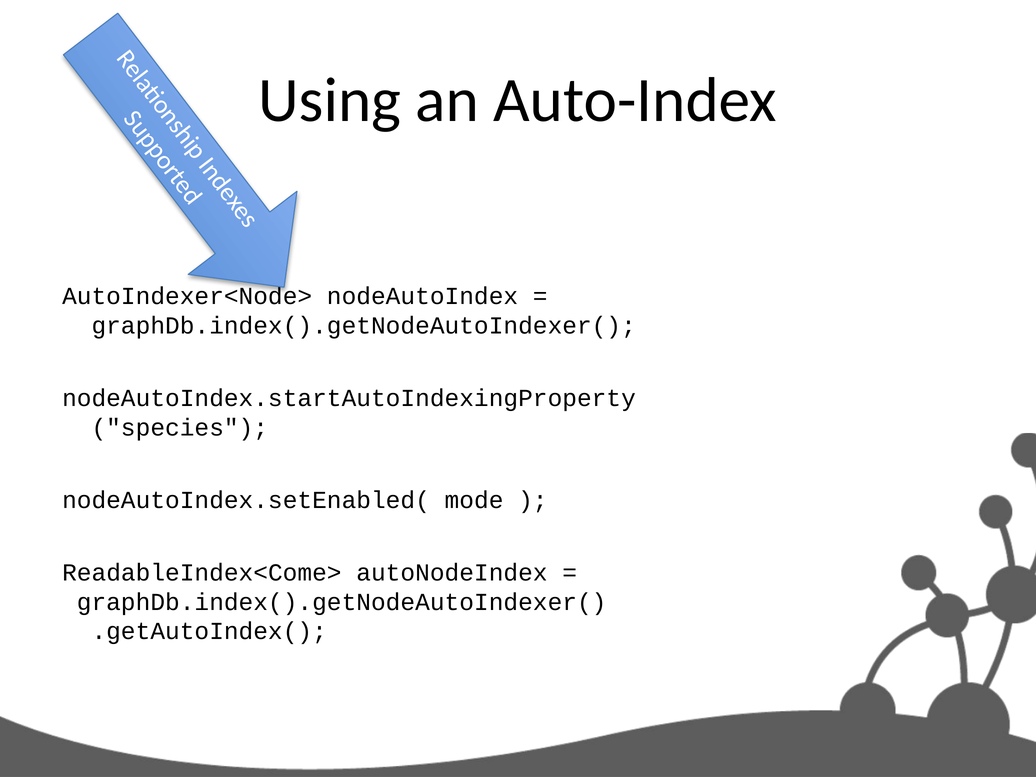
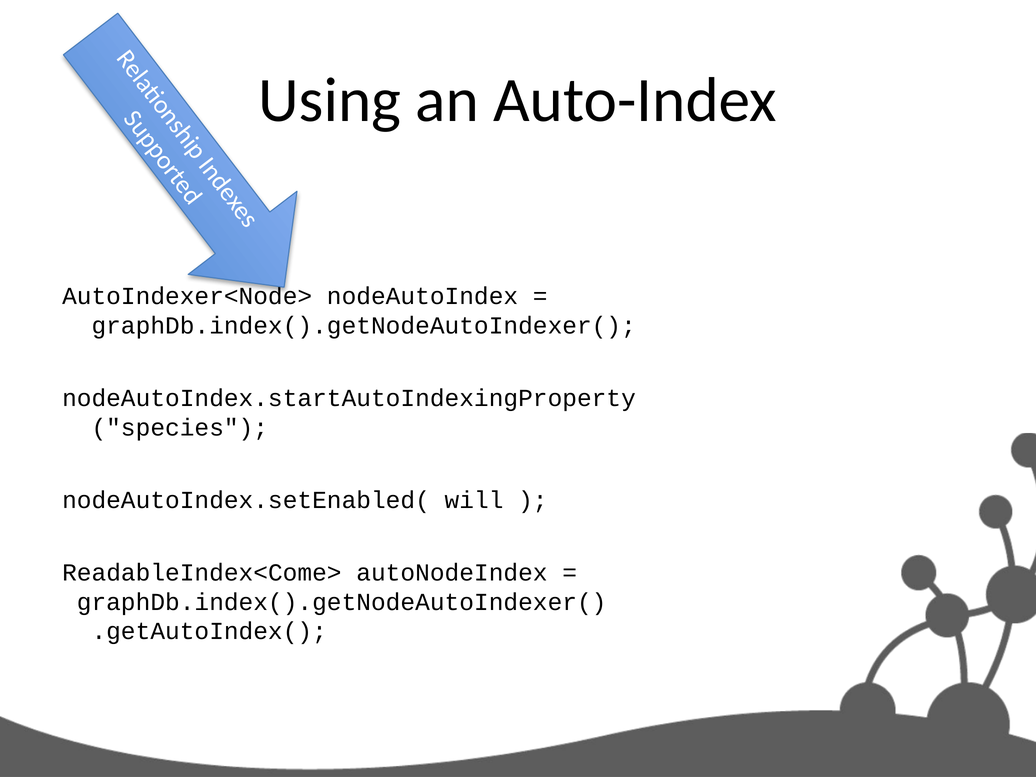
mode: mode -> will
